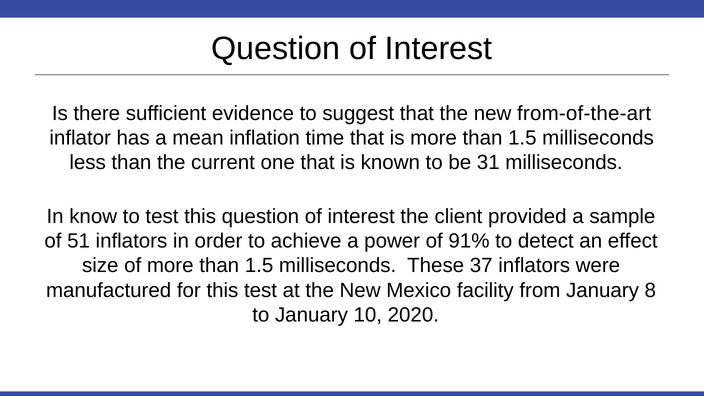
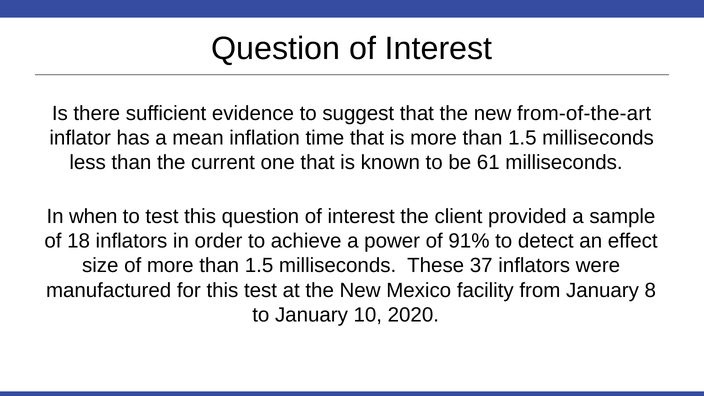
31: 31 -> 61
know: know -> when
51: 51 -> 18
